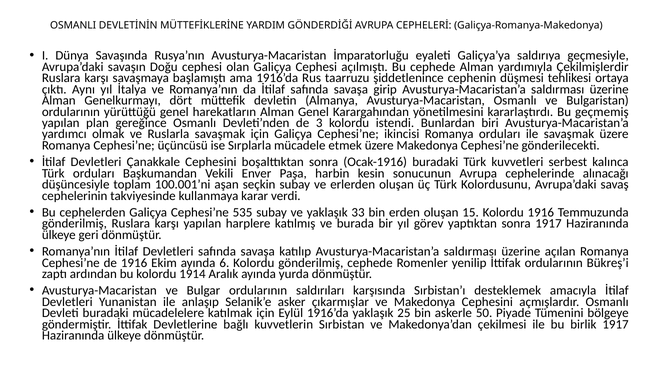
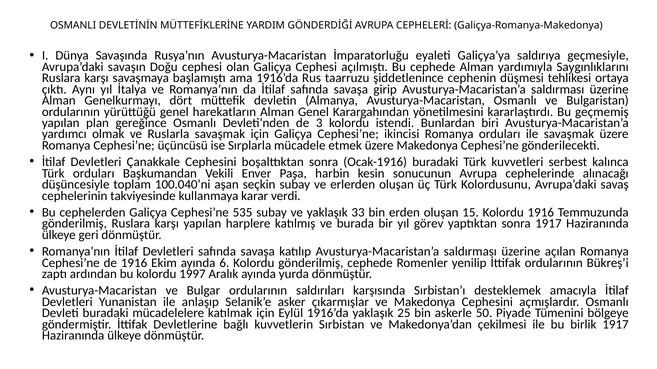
Çekilmişlerdir: Çekilmişlerdir -> Saygınlıklarını
100.001’ni: 100.001’ni -> 100.040’ni
1914: 1914 -> 1997
